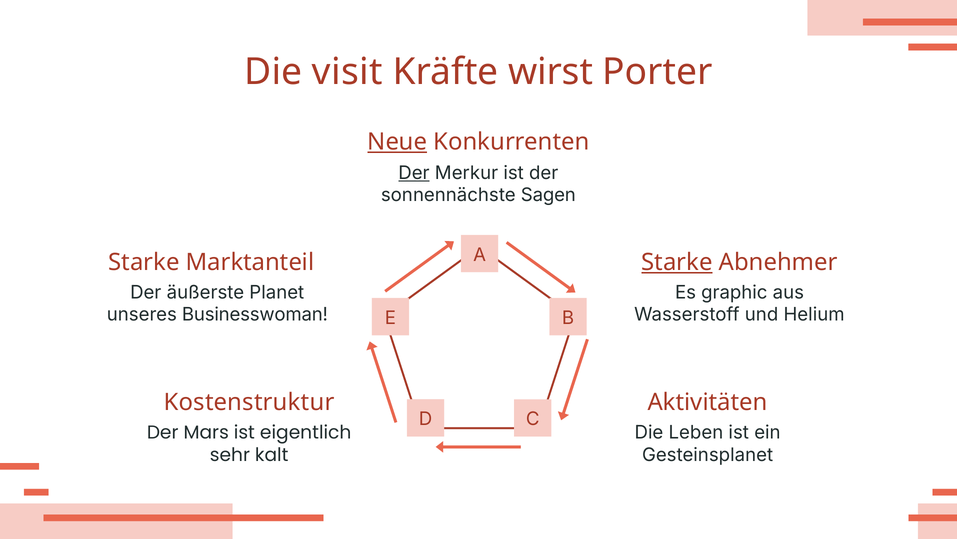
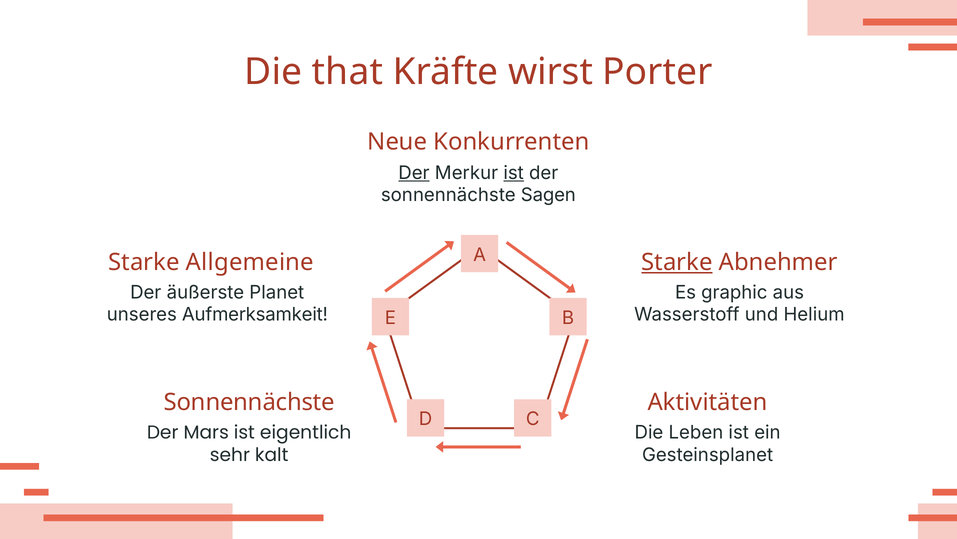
visit: visit -> that
Neue underline: present -> none
ist at (514, 173) underline: none -> present
Marktanteil: Marktanteil -> Allgemeine
Businesswoman: Businesswoman -> Aufmerksamkeit
Kostenstruktur at (249, 402): Kostenstruktur -> Sonnennächste
